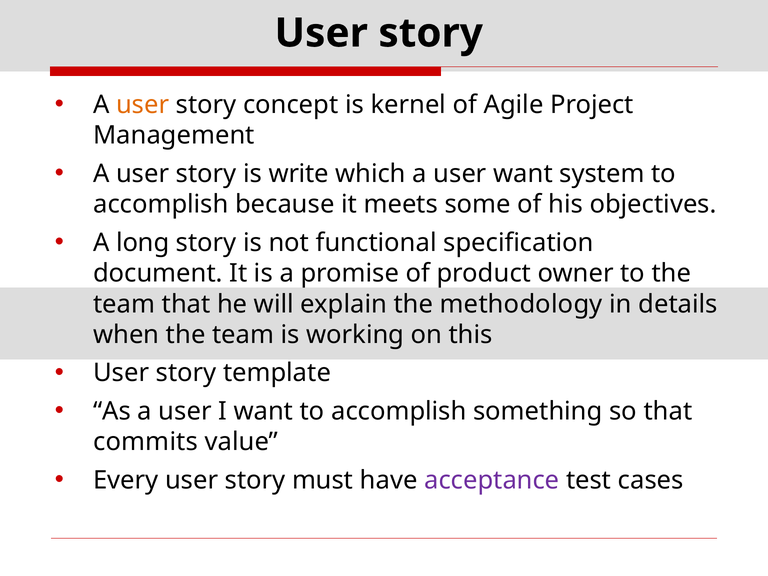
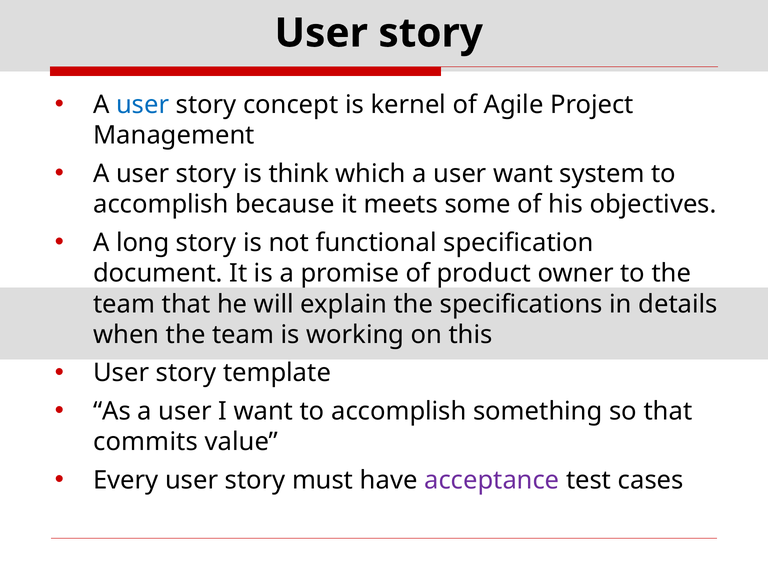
user at (143, 105) colour: orange -> blue
write: write -> think
methodology: methodology -> specifications
